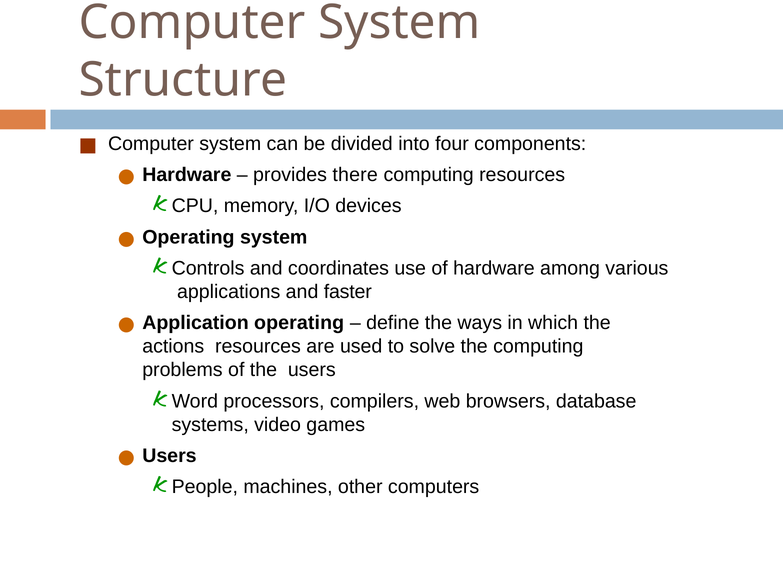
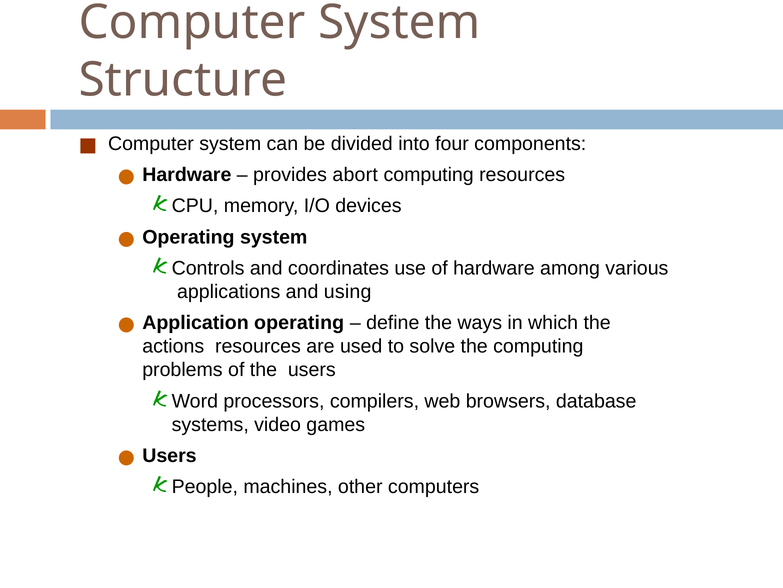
there: there -> abort
faster: faster -> using
